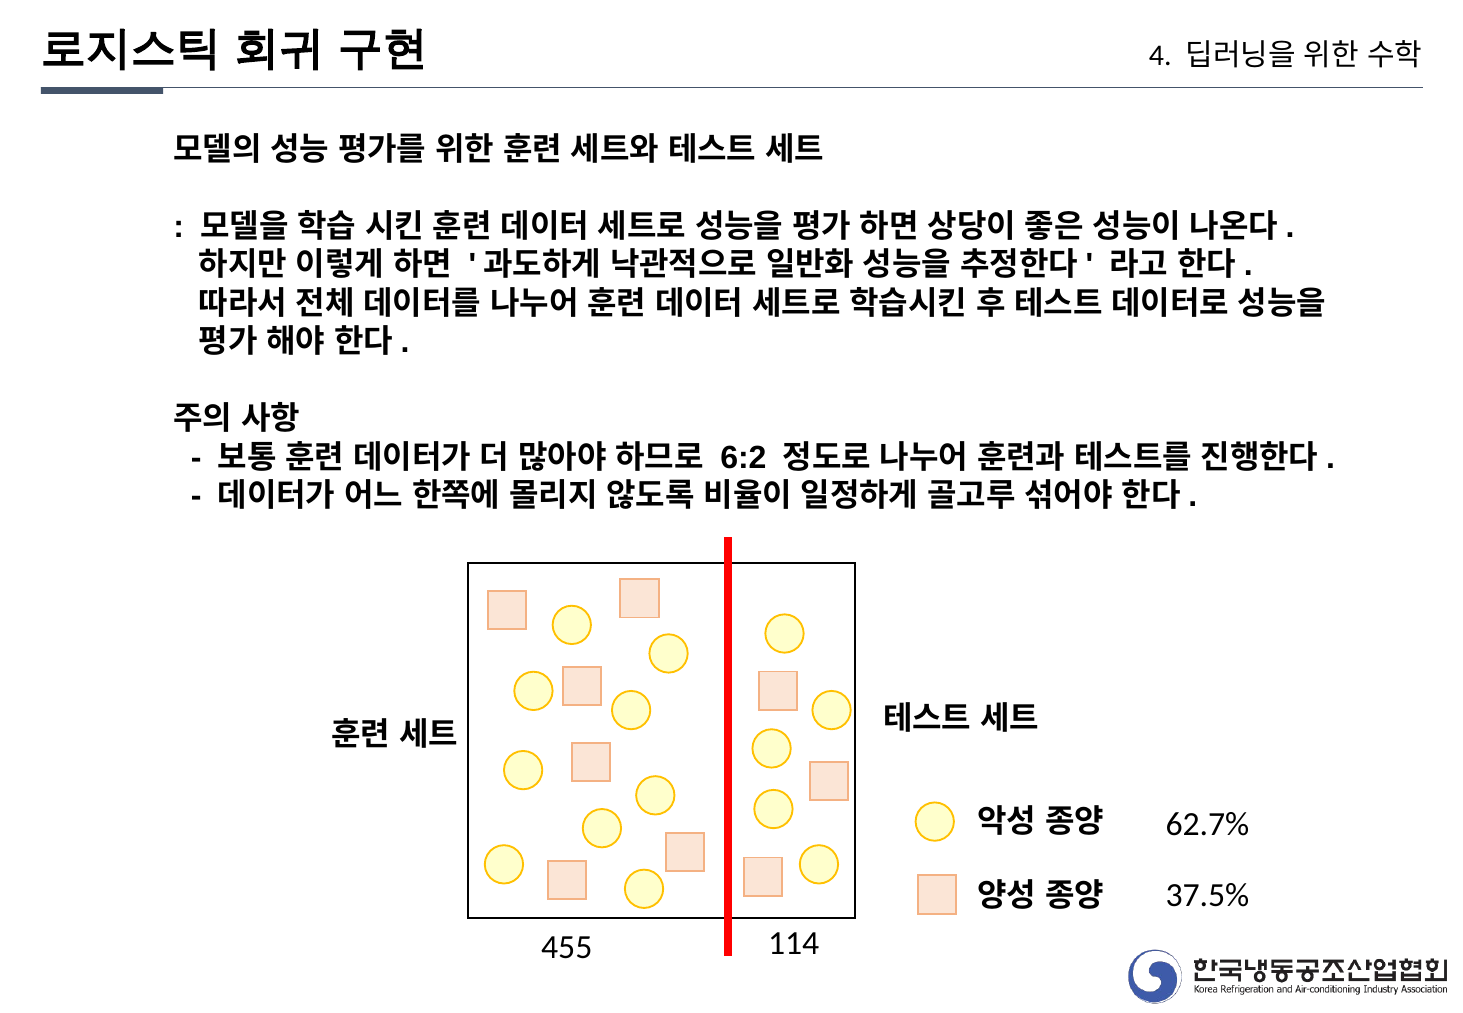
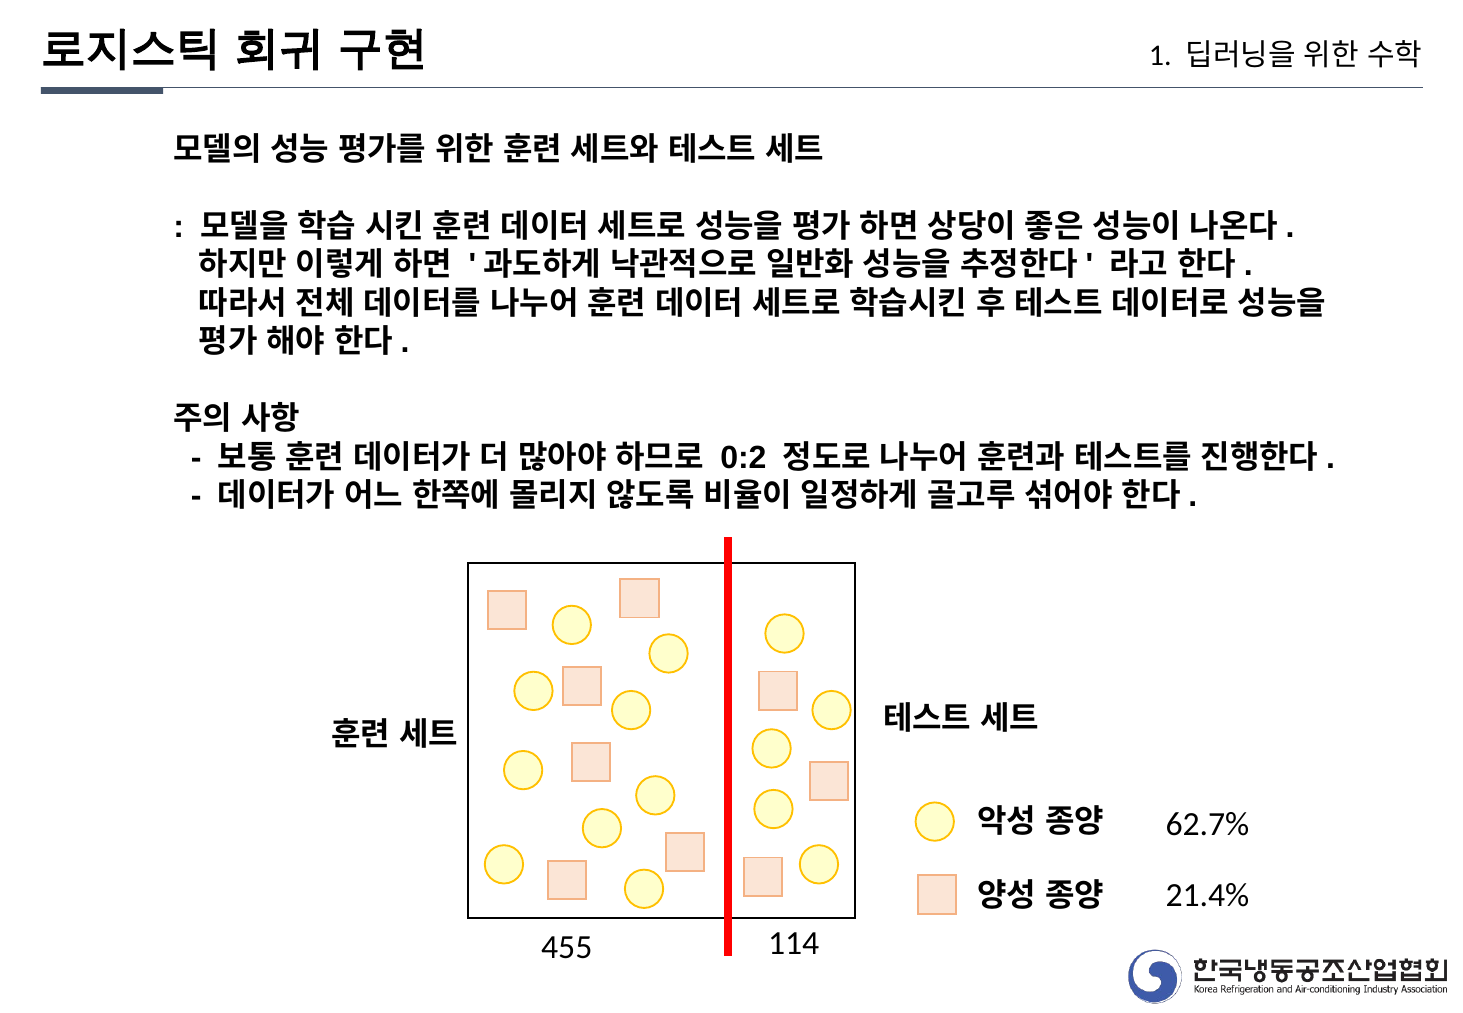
4: 4 -> 1
6:2: 6:2 -> 0:2
37.5%: 37.5% -> 21.4%
